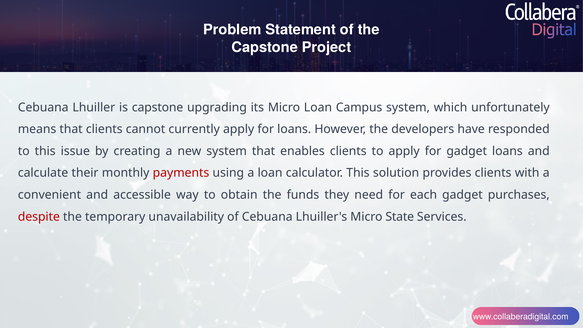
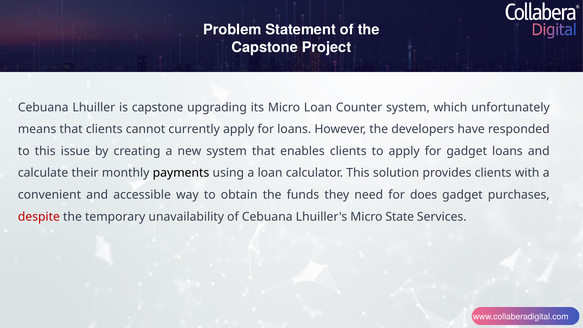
Campus: Campus -> Counter
payments colour: red -> black
each: each -> does
